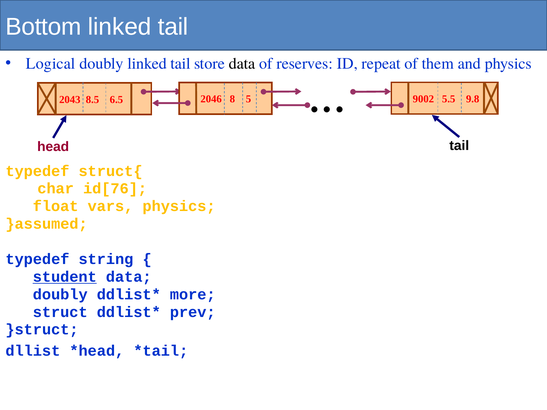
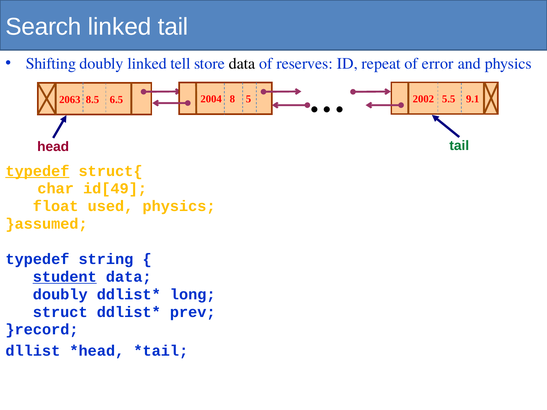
Bottom: Bottom -> Search
Logical: Logical -> Shifting
doubly linked tail: tail -> tell
them: them -> error
2043: 2043 -> 2063
2046: 2046 -> 2004
9002: 9002 -> 2002
9.8: 9.8 -> 9.1
tail at (459, 146) colour: black -> green
typedef at (37, 171) underline: none -> present
id[76: id[76 -> id[49
vars: vars -> used
more: more -> long
}struct: }struct -> }record
